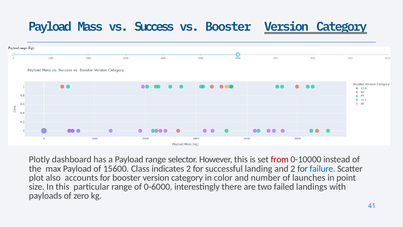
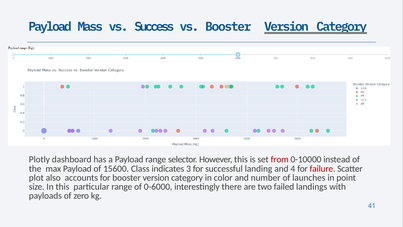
indicates 2: 2 -> 3
and 2: 2 -> 4
failure colour: blue -> red
